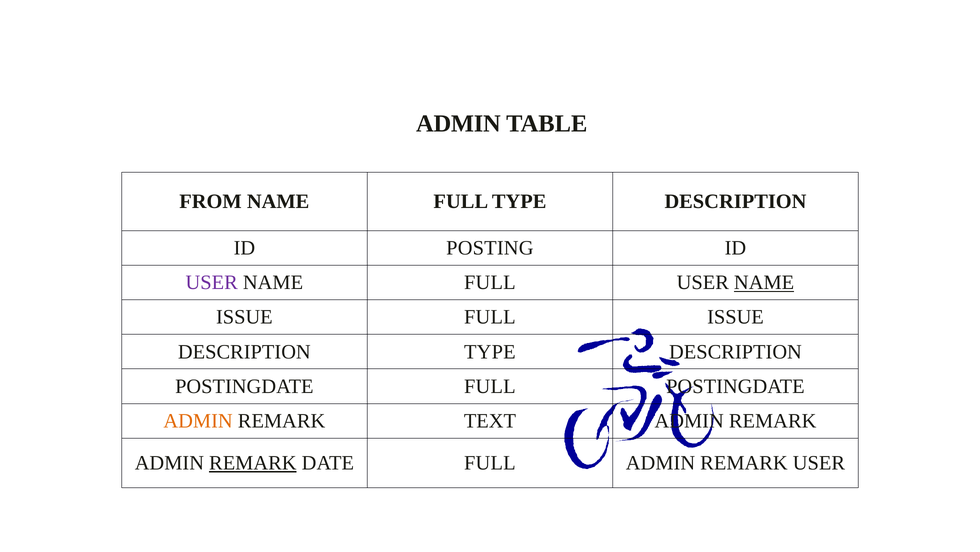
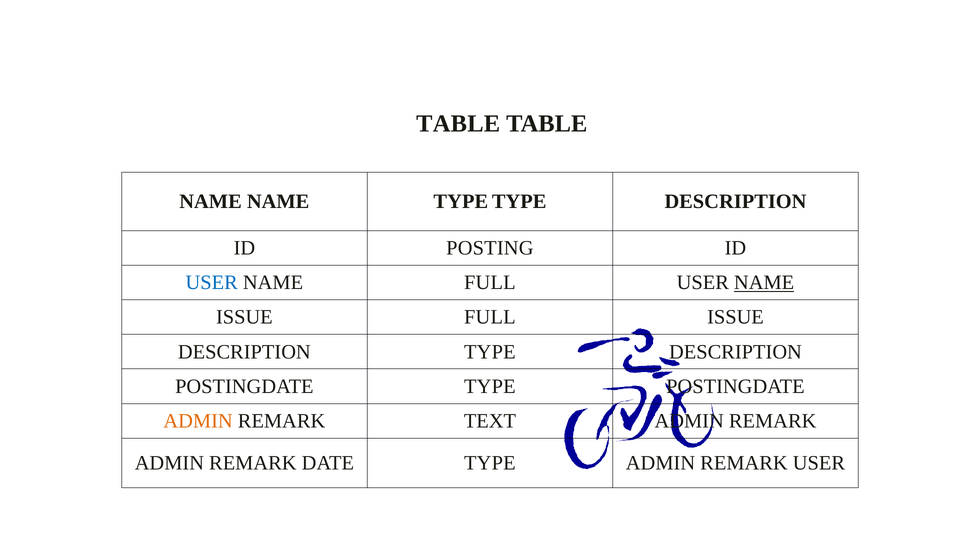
ADMIN at (458, 123): ADMIN -> TABLE
FROM at (211, 201): FROM -> NAME
FULL at (461, 201): FULL -> TYPE
USER at (212, 282) colour: purple -> blue
POSTINGDATE FULL: FULL -> TYPE
REMARK at (253, 462) underline: present -> none
DATE FULL: FULL -> TYPE
